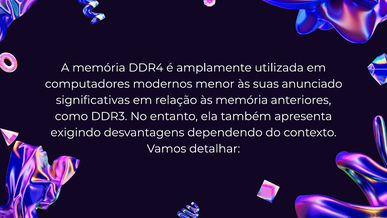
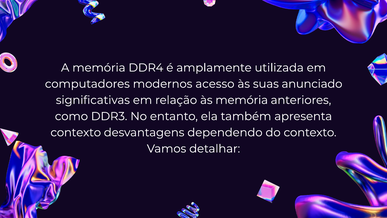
menor: menor -> acesso
exigindo at (76, 132): exigindo -> contexto
